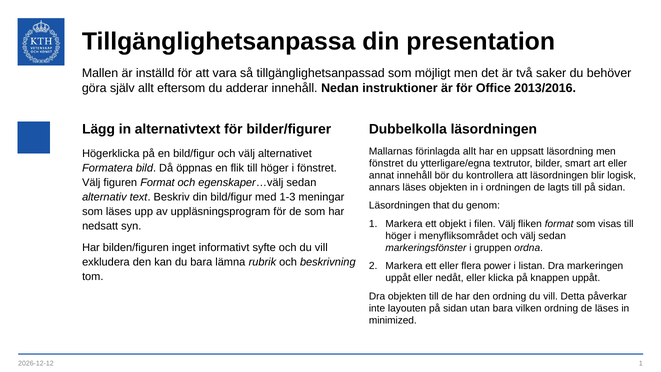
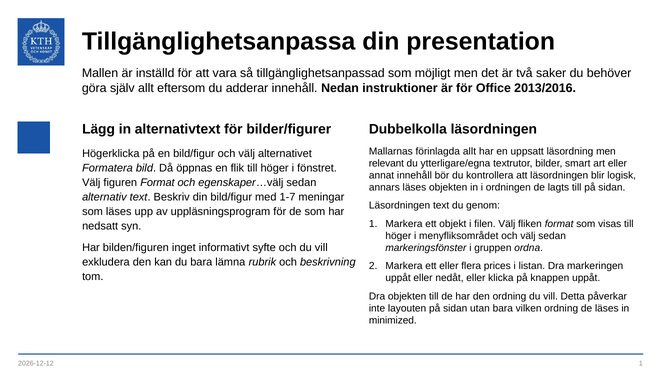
fönstret at (386, 163): fönstret -> relevant
1-3: 1-3 -> 1-7
Läsordningen that: that -> text
power: power -> prices
